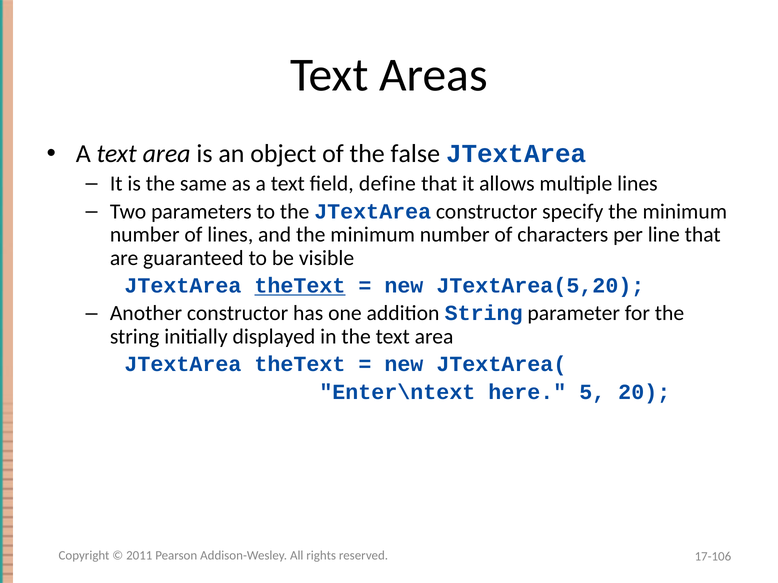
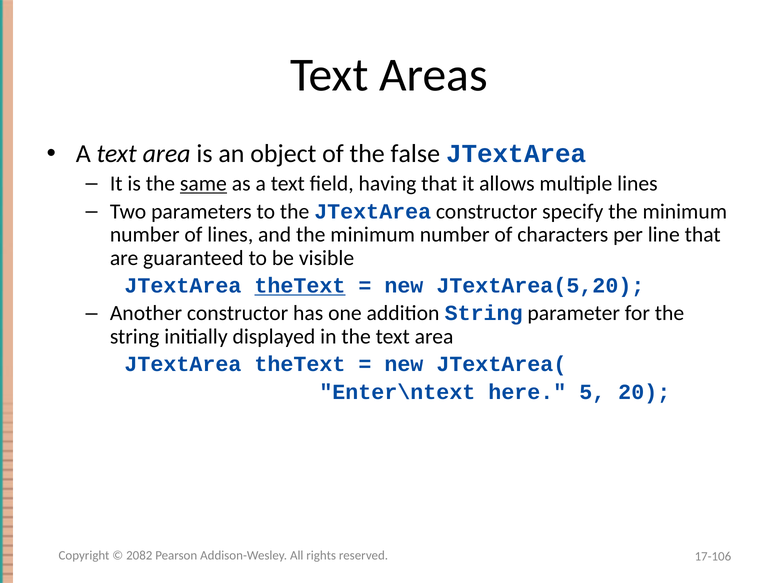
same underline: none -> present
define: define -> having
2011: 2011 -> 2082
